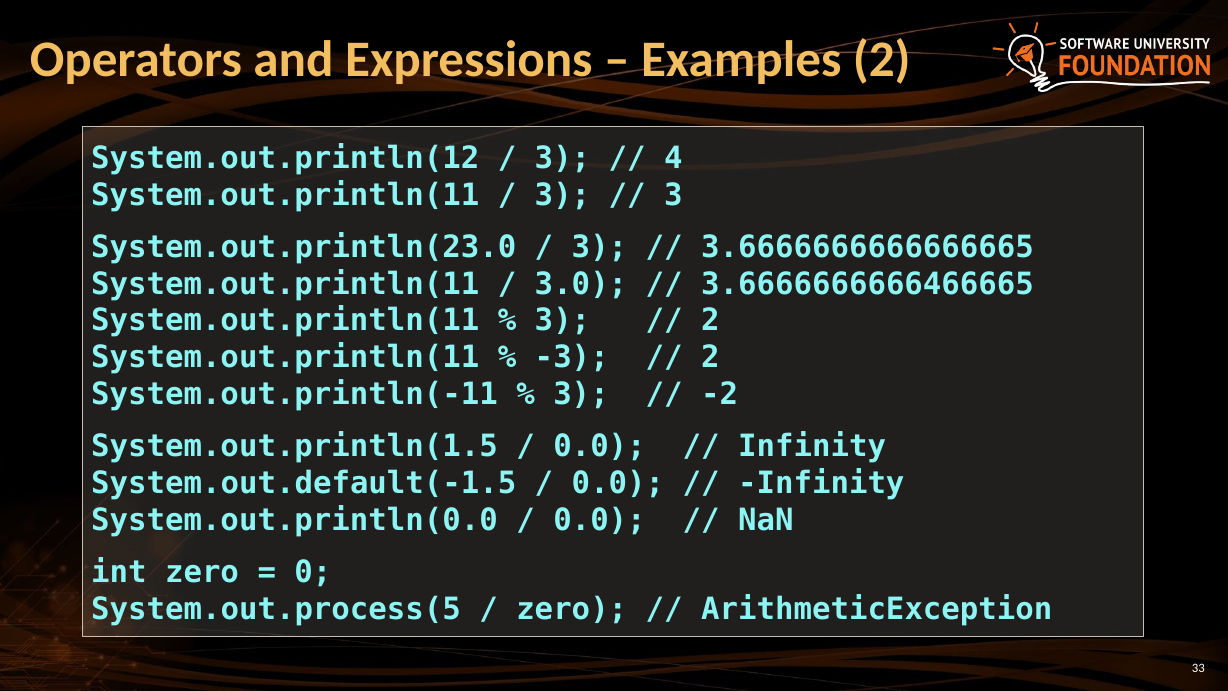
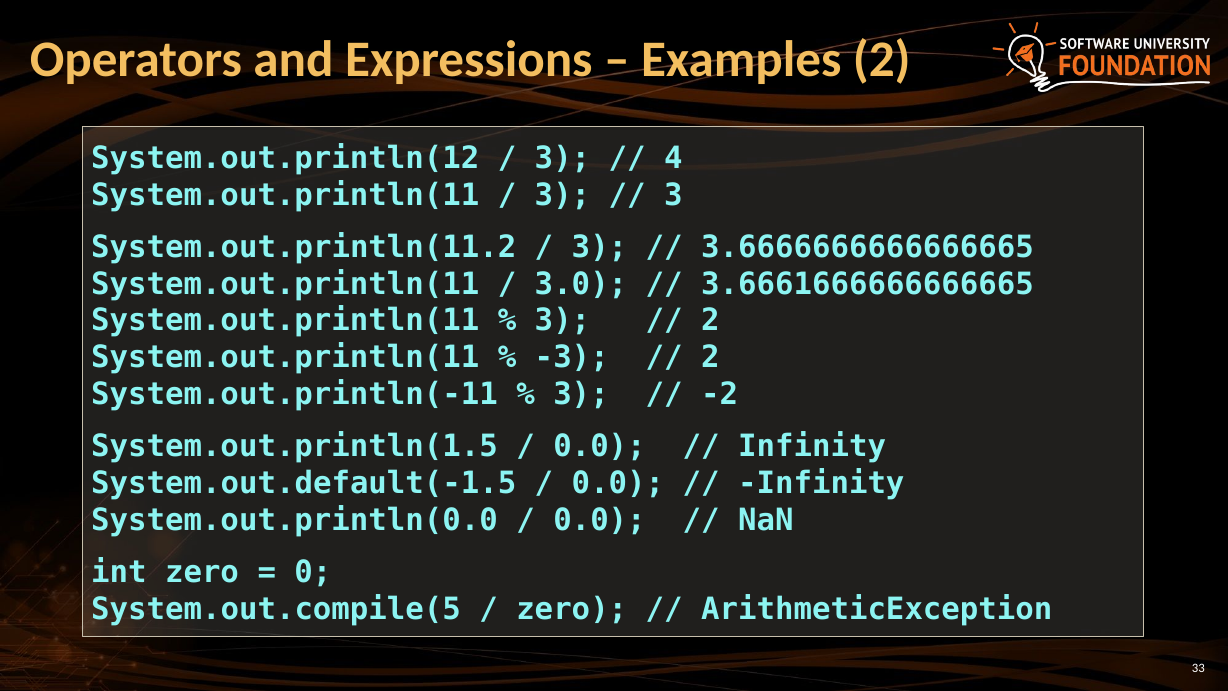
System.out.println(23.0: System.out.println(23.0 -> System.out.println(11.2
3.6666666666466665: 3.6666666666466665 -> 3.6661666666666665
System.out.process(5: System.out.process(5 -> System.out.compile(5
